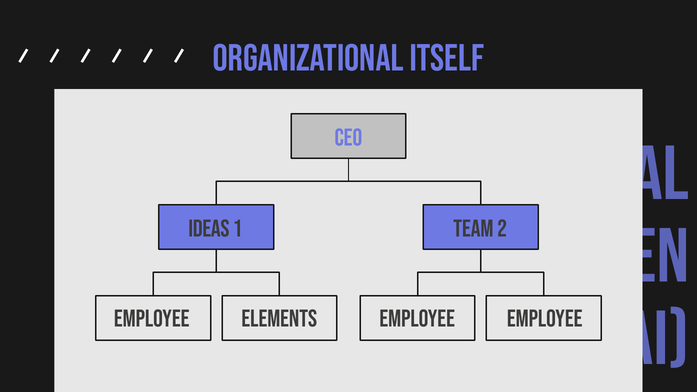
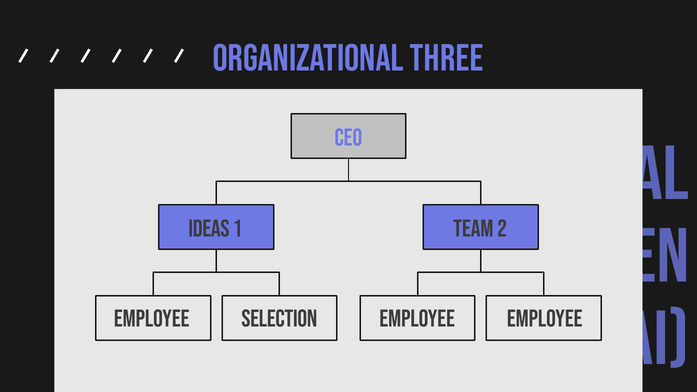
ITSELF: ITSELF -> THREE
elements: elements -> selection
